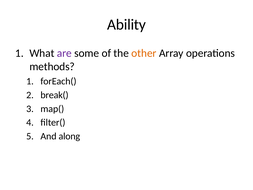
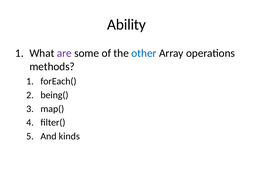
other colour: orange -> blue
break(: break( -> being(
along: along -> kinds
